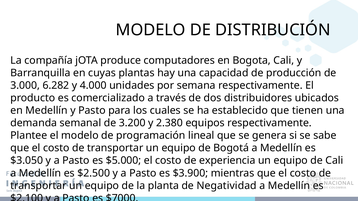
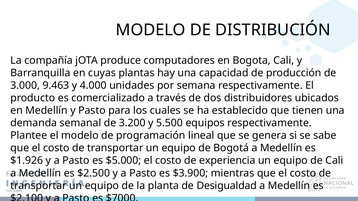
6.282: 6.282 -> 9.463
2.380: 2.380 -> 5.500
$3.050: $3.050 -> $1.926
Negatividad: Negatividad -> Desigualdad
